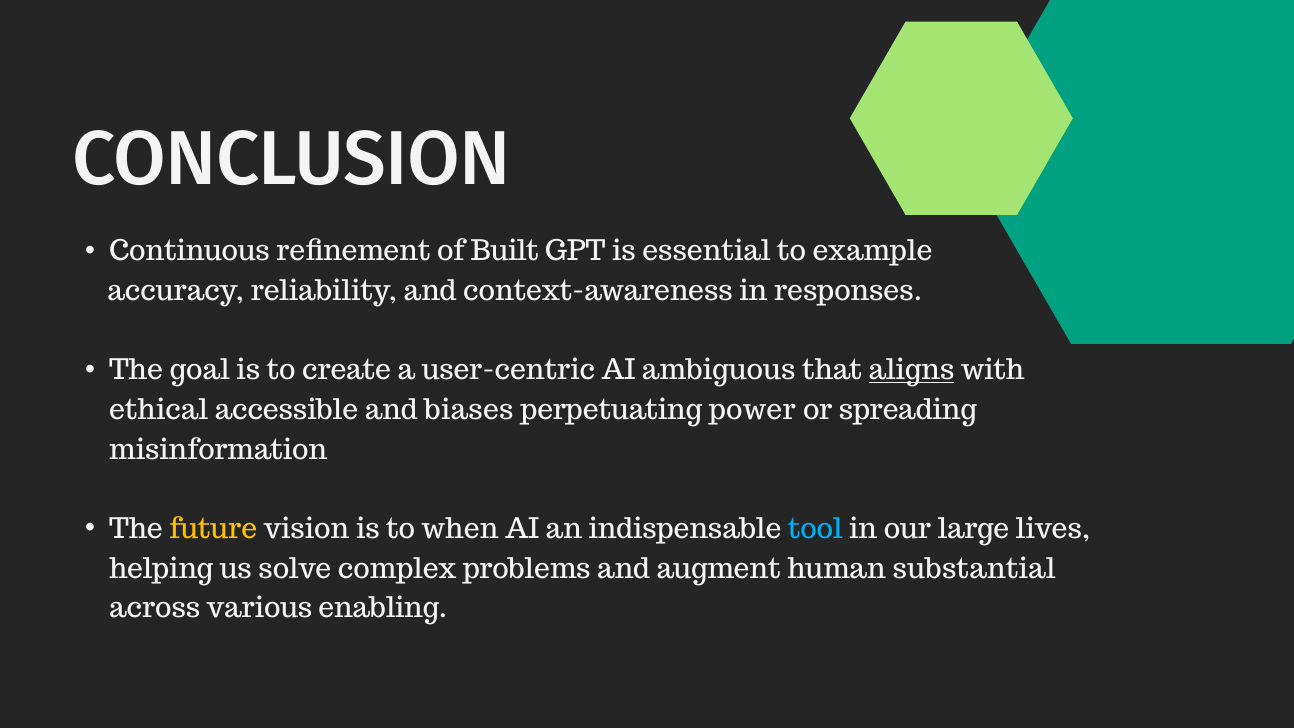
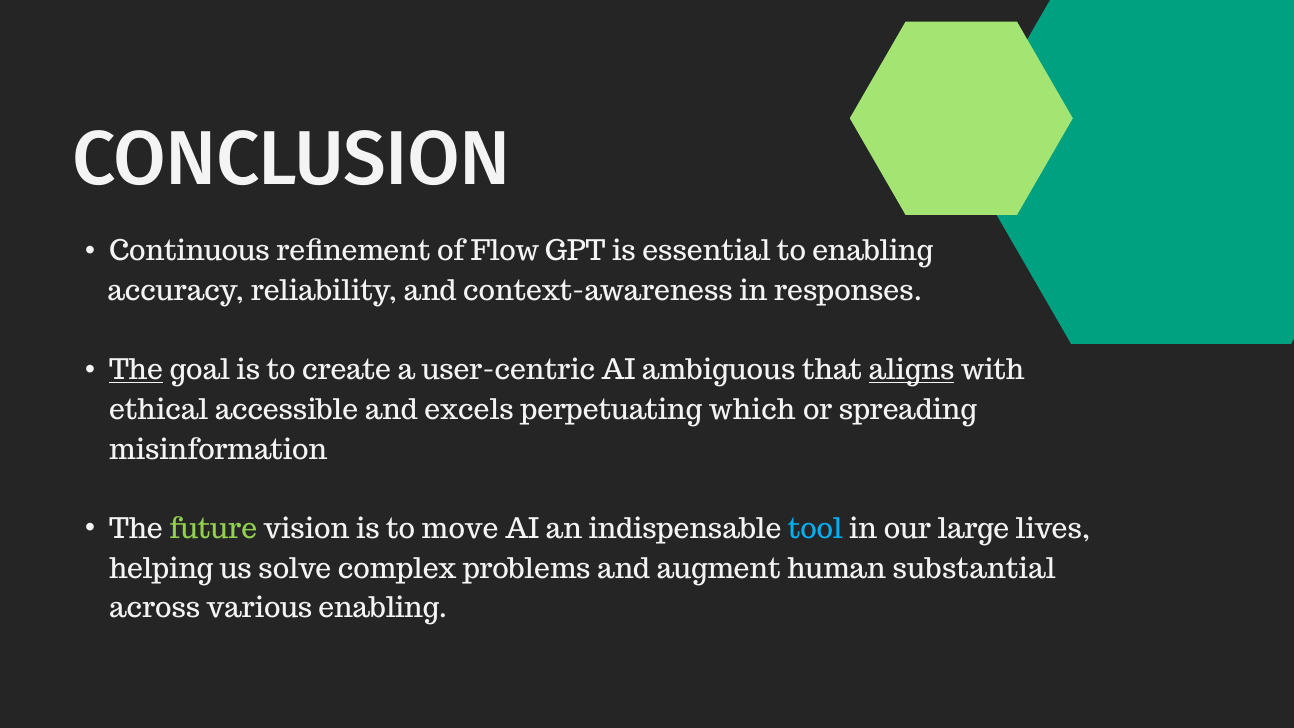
Built: Built -> Flow
to example: example -> enabling
The at (136, 370) underline: none -> present
biases: biases -> excels
power: power -> which
future colour: yellow -> light green
when: when -> move
